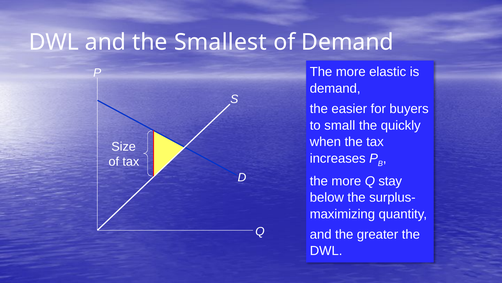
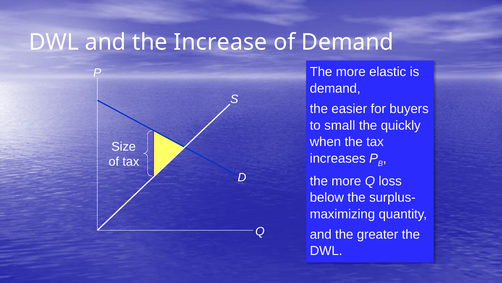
Smallest: Smallest -> Increase
stay: stay -> loss
